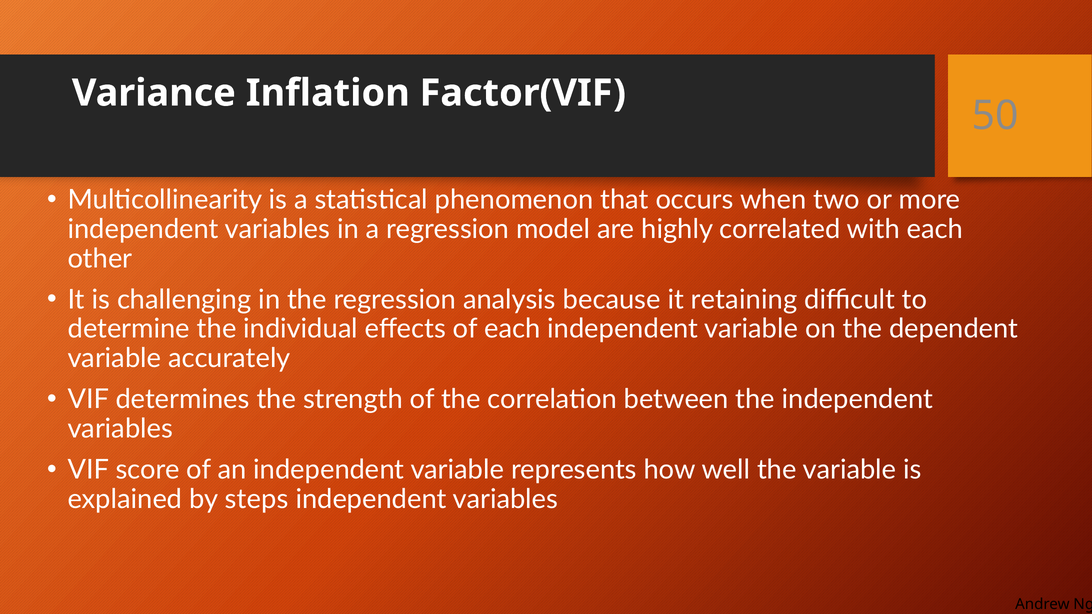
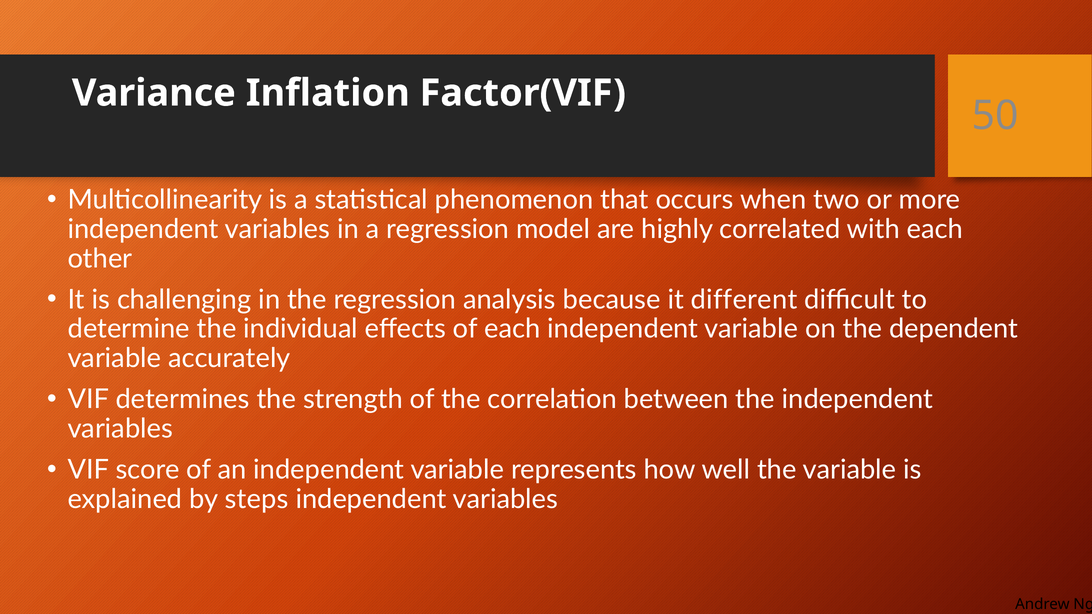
retaining: retaining -> different
